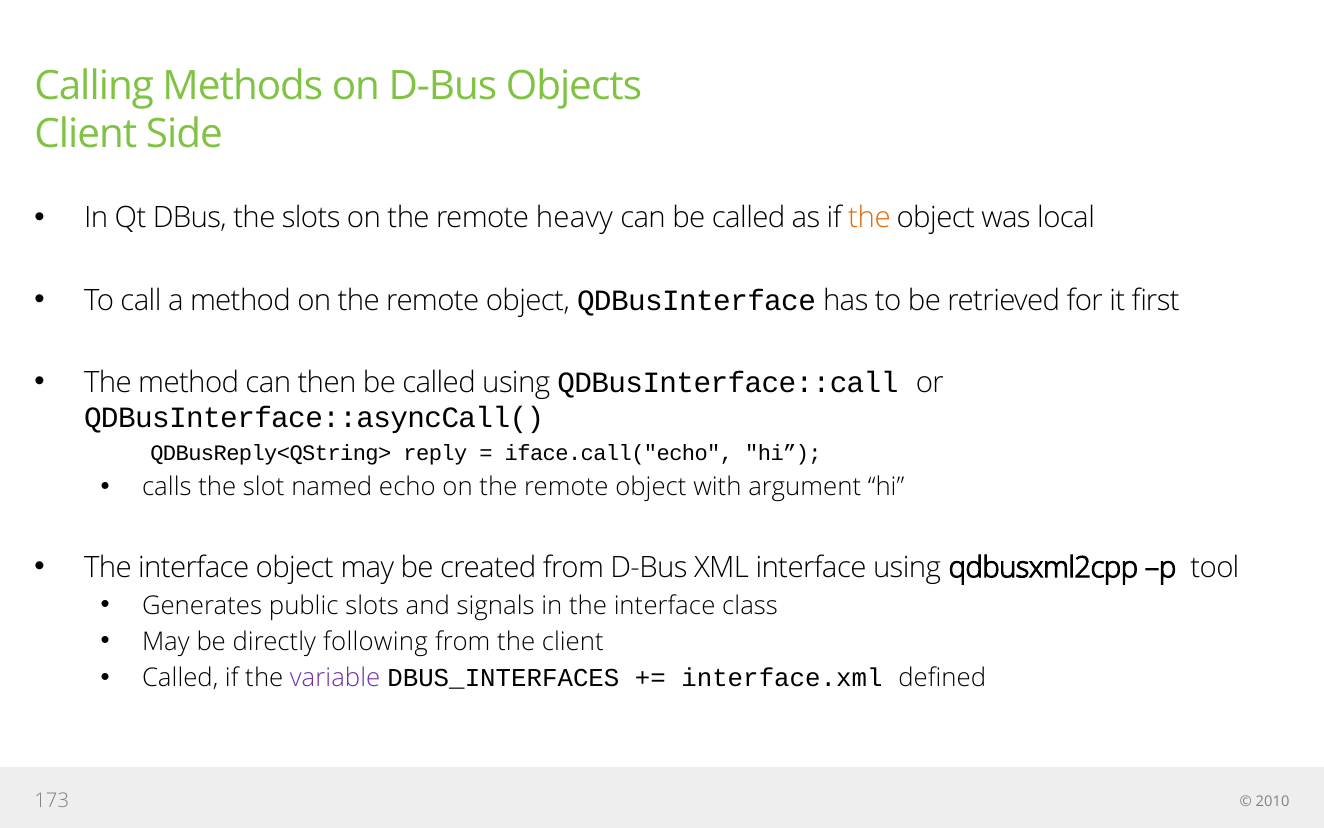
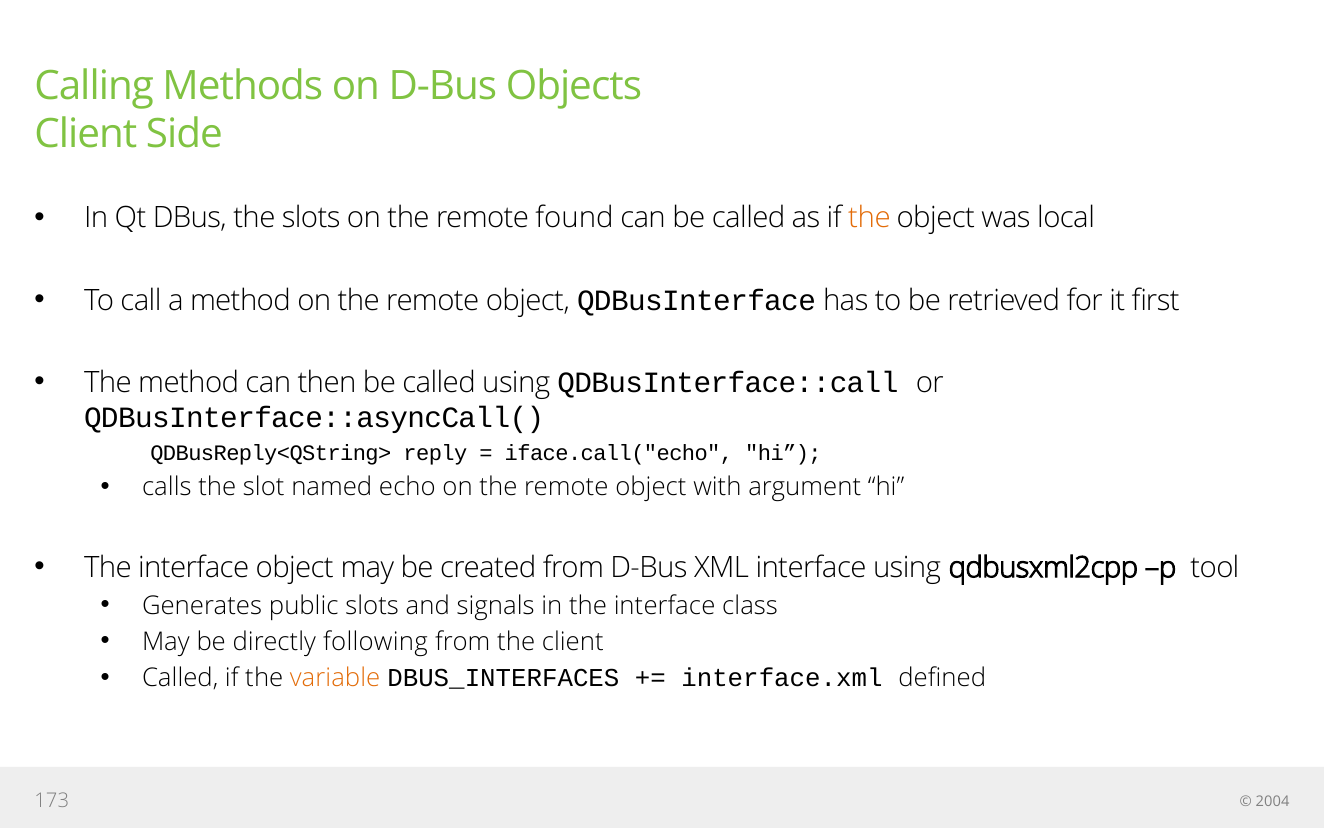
heavy: heavy -> found
variable colour: purple -> orange
2010: 2010 -> 2004
